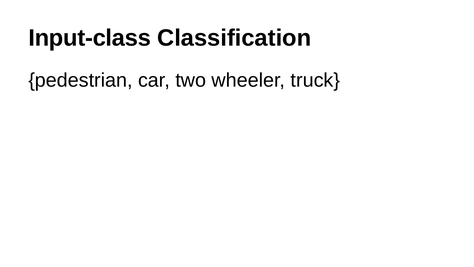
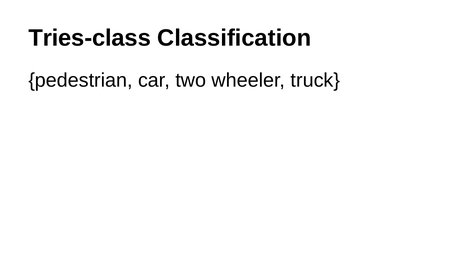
Input-class: Input-class -> Tries-class
